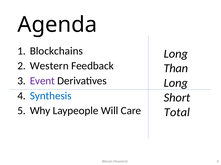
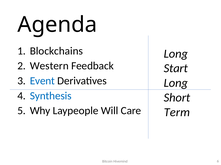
Than: Than -> Start
Event colour: purple -> blue
Total: Total -> Term
